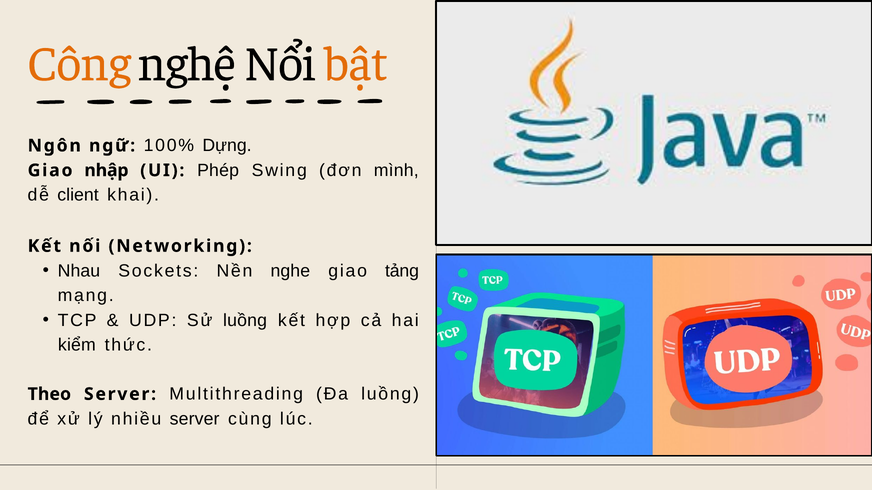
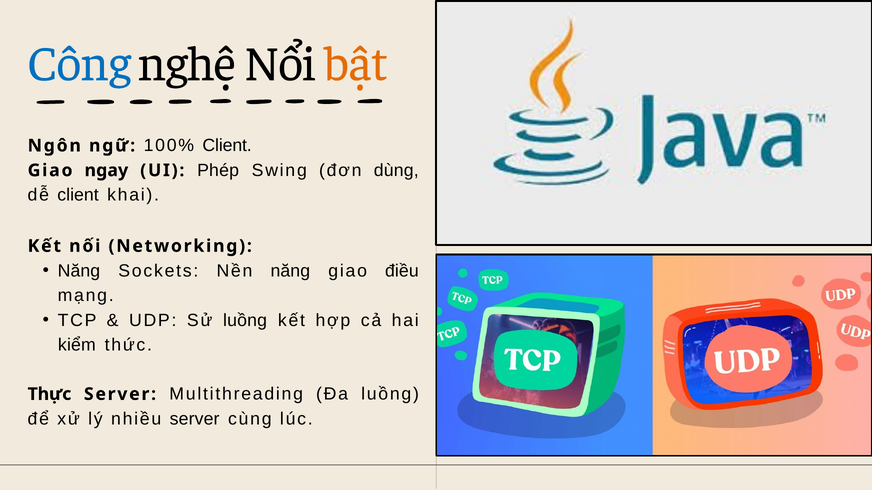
Công colour: orange -> blue
100% Dựng: Dựng -> Client
nhập: nhập -> ngay
mình: mình -> dùng
Nhau at (79, 271): Nhau -> Năng
Nền nghe: nghe -> năng
tảng: tảng -> điều
Theo: Theo -> Thực
